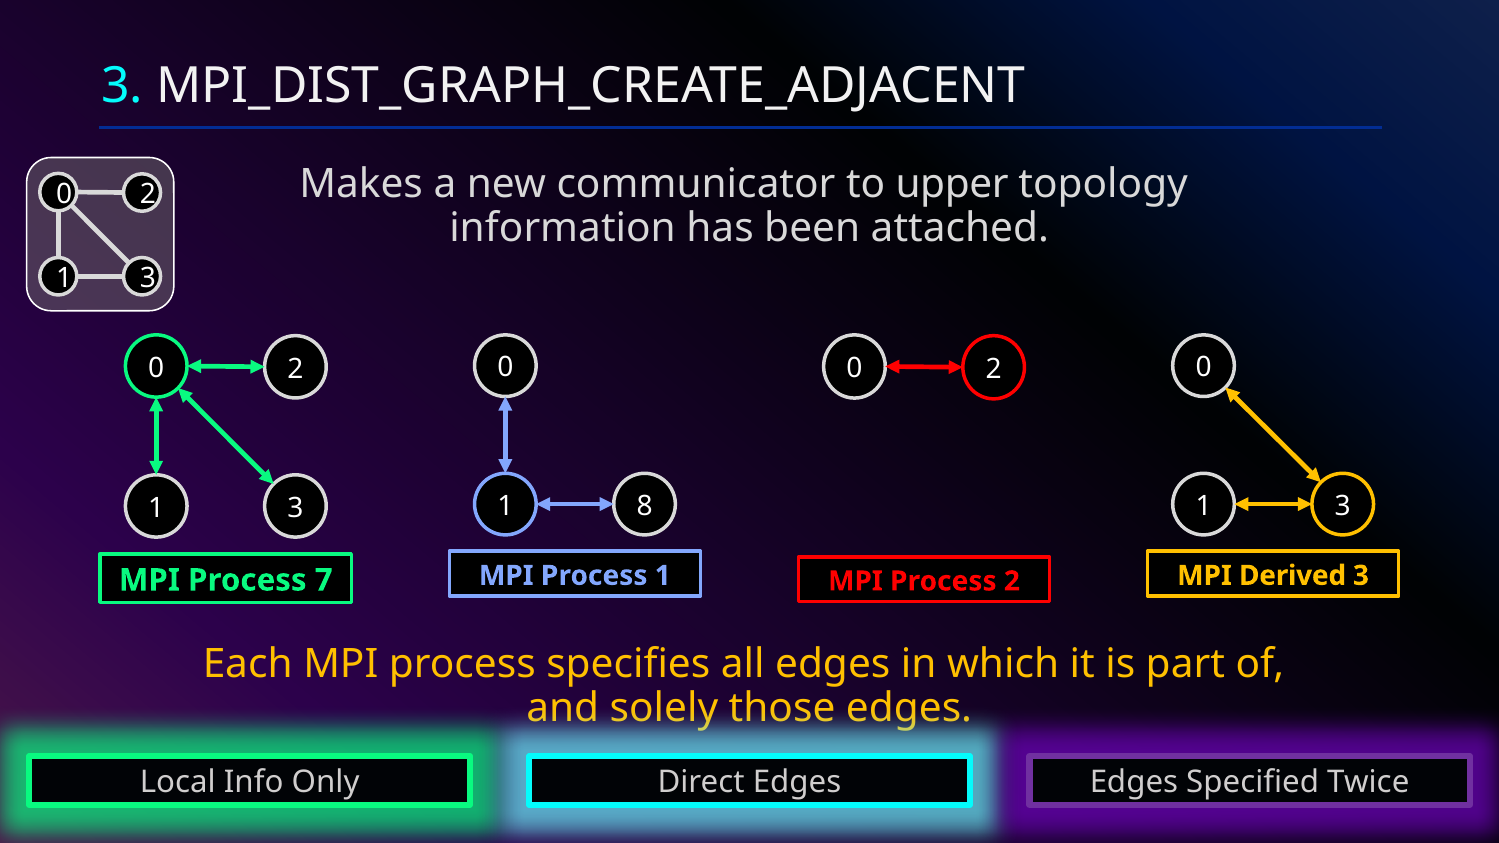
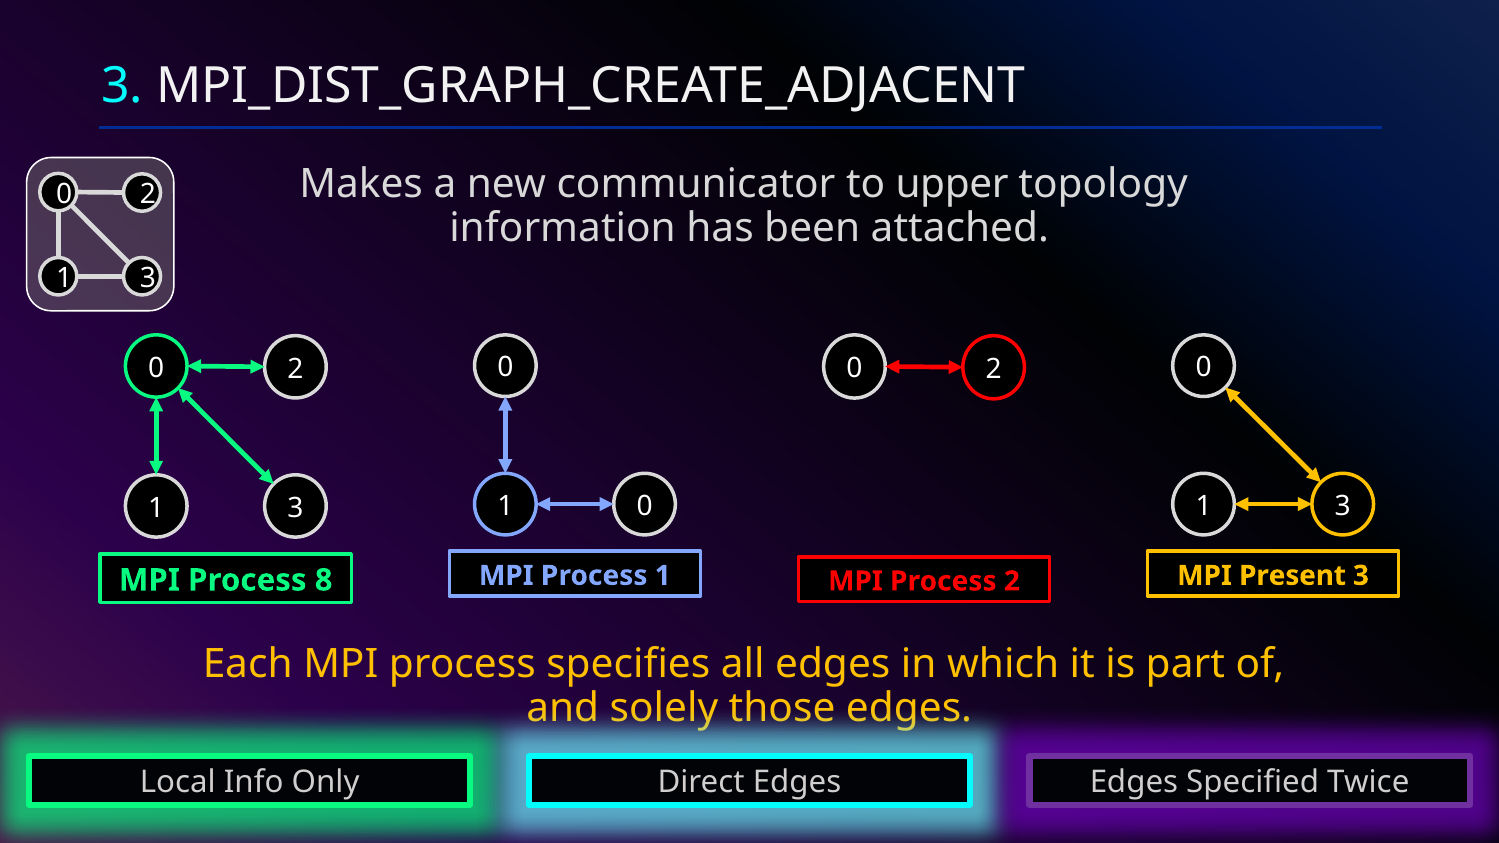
8 at (645, 506): 8 -> 0
Derived: Derived -> Present
7: 7 -> 8
